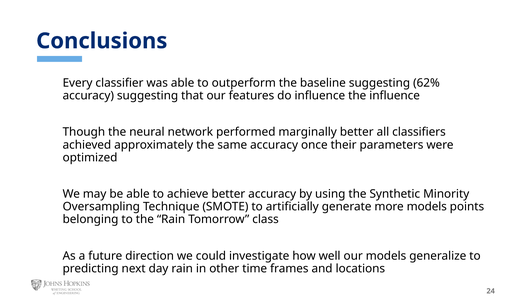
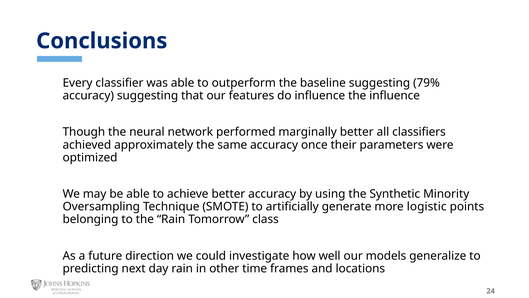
62%: 62% -> 79%
more models: models -> logistic
